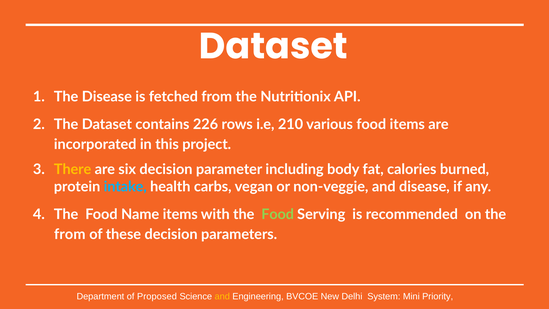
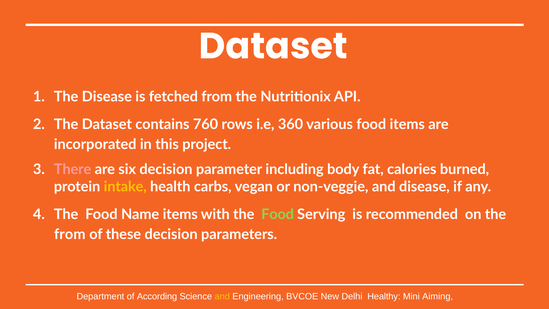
226: 226 -> 760
210: 210 -> 360
There colour: yellow -> pink
intake colour: light blue -> yellow
Proposed: Proposed -> According
System: System -> Healthy
Priority: Priority -> Aiming
